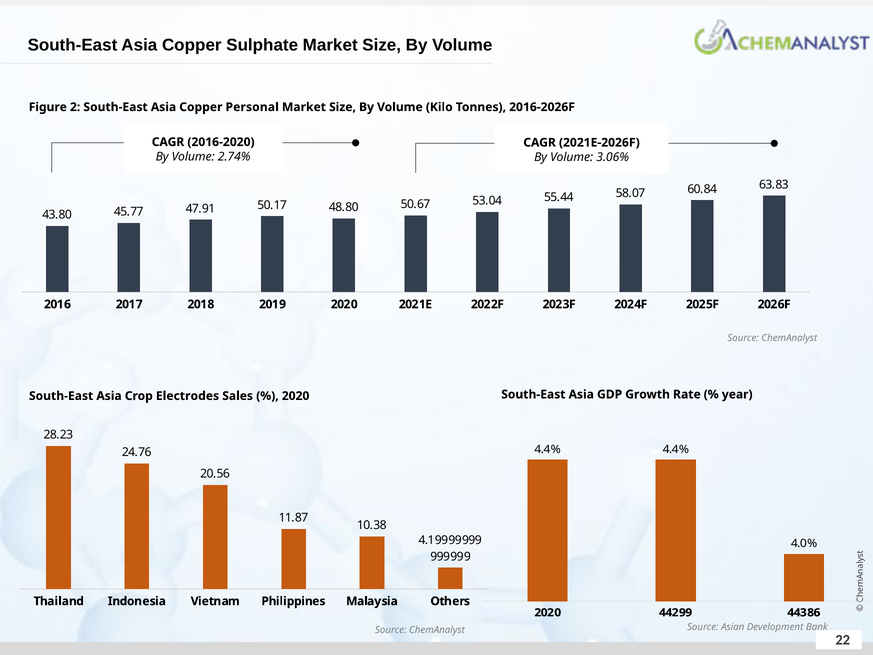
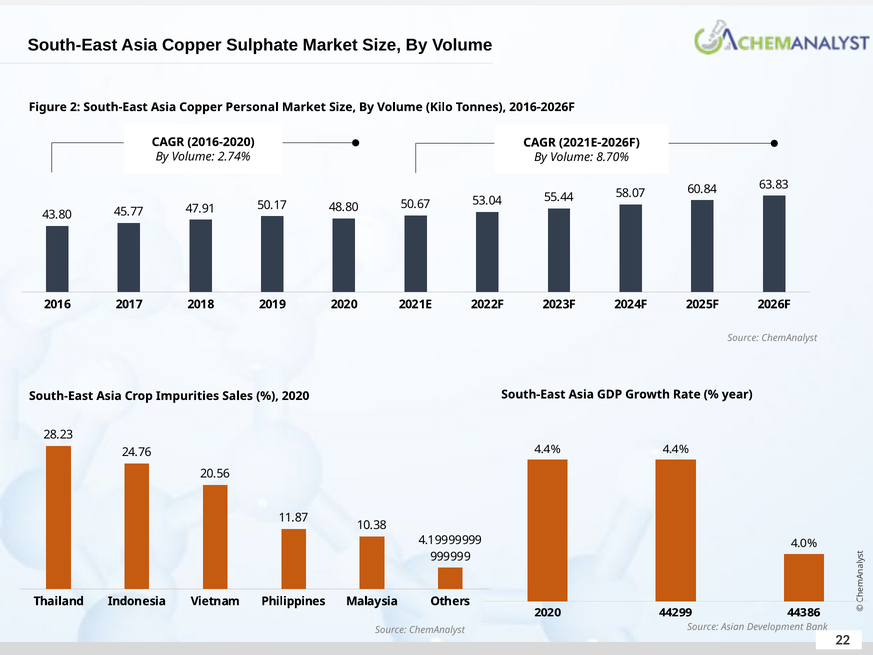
3.06%: 3.06% -> 8.70%
Electrodes: Electrodes -> Impurities
